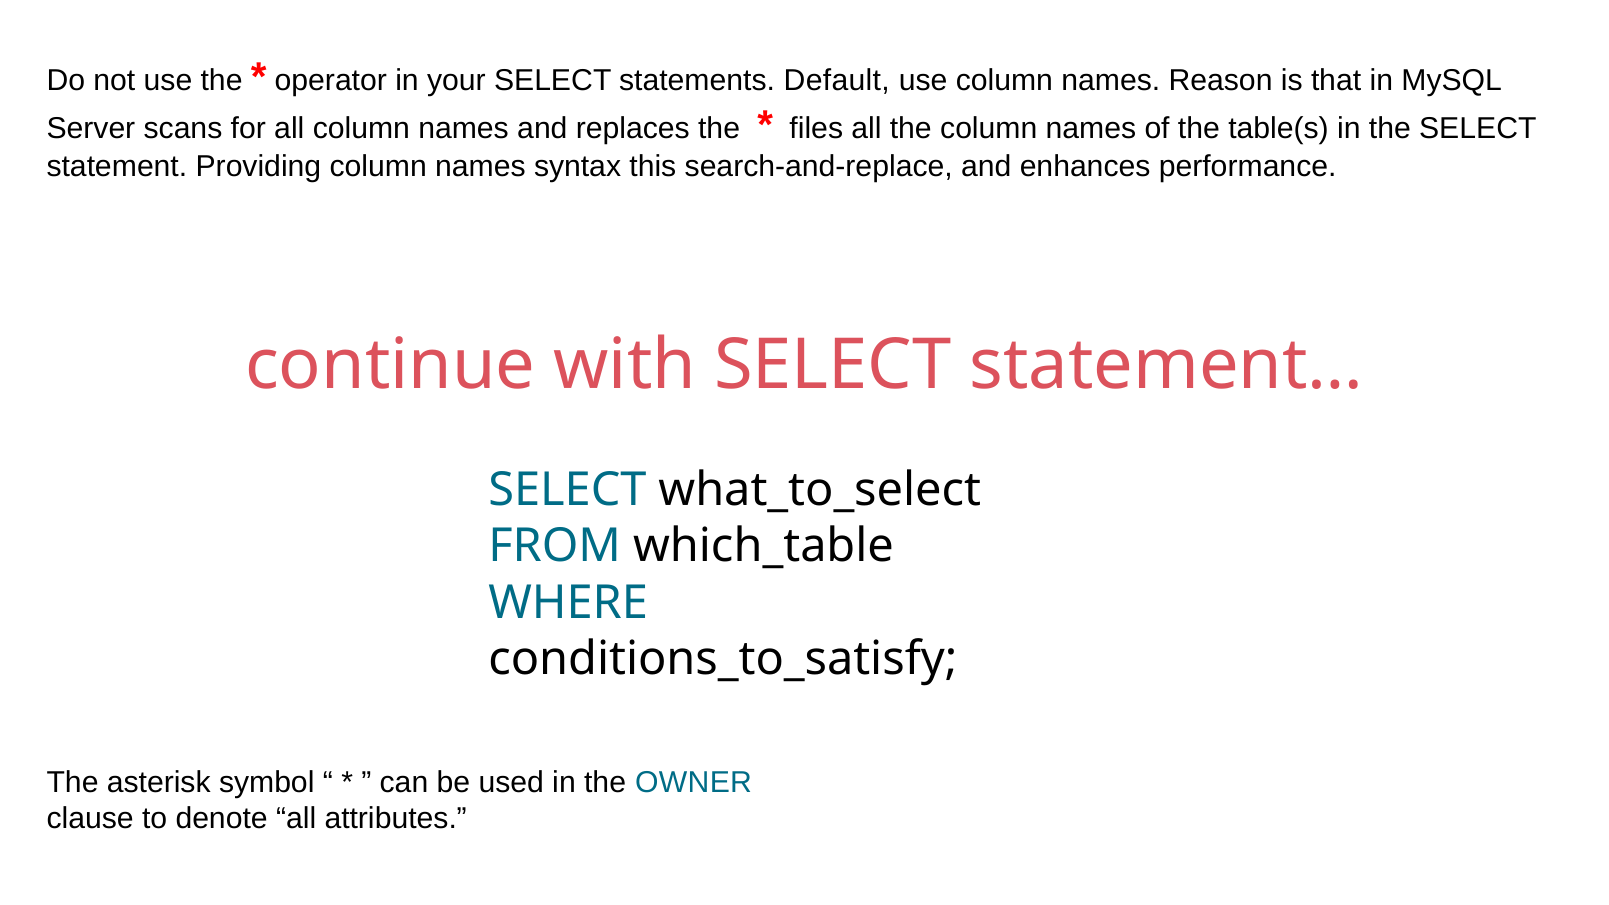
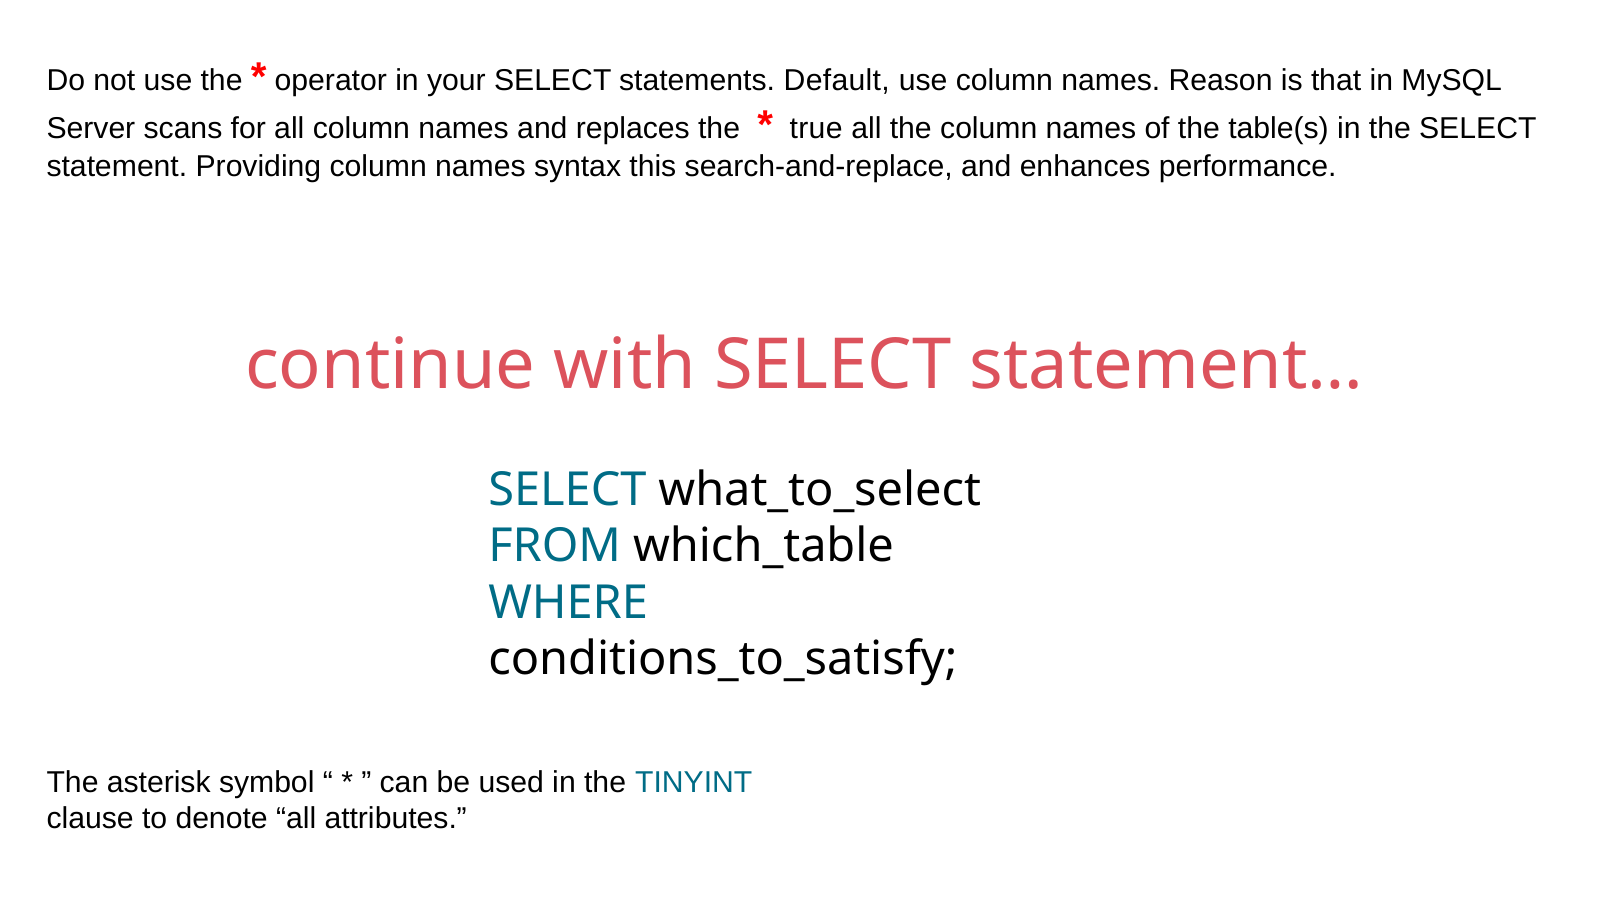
files: files -> true
OWNER: OWNER -> TINYINT
